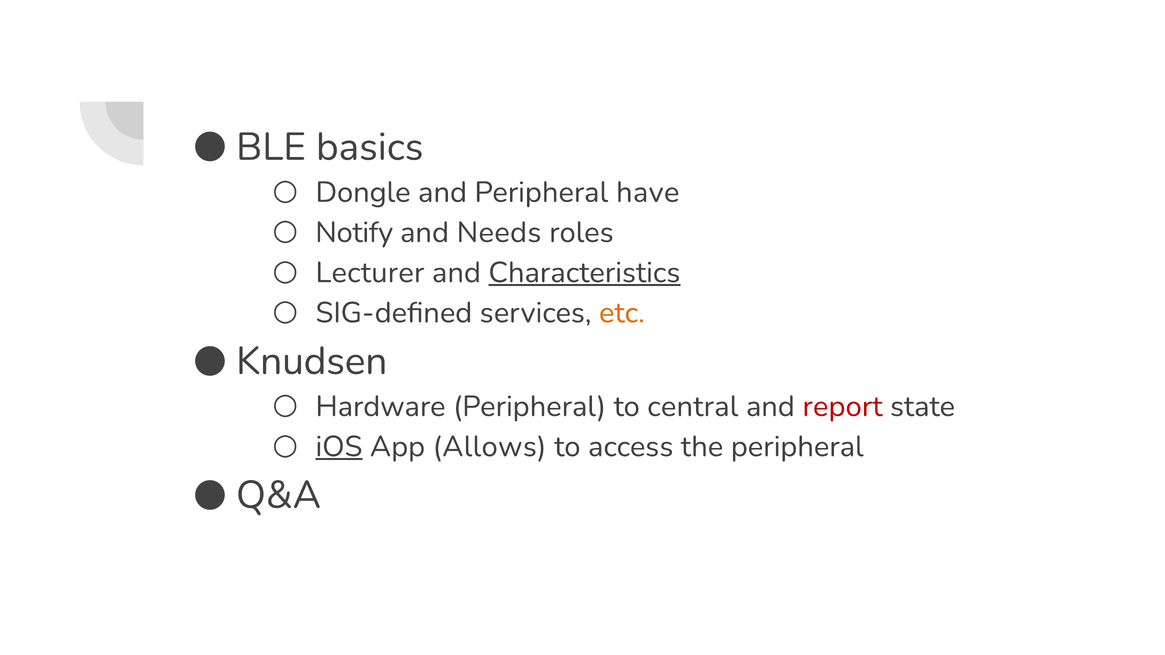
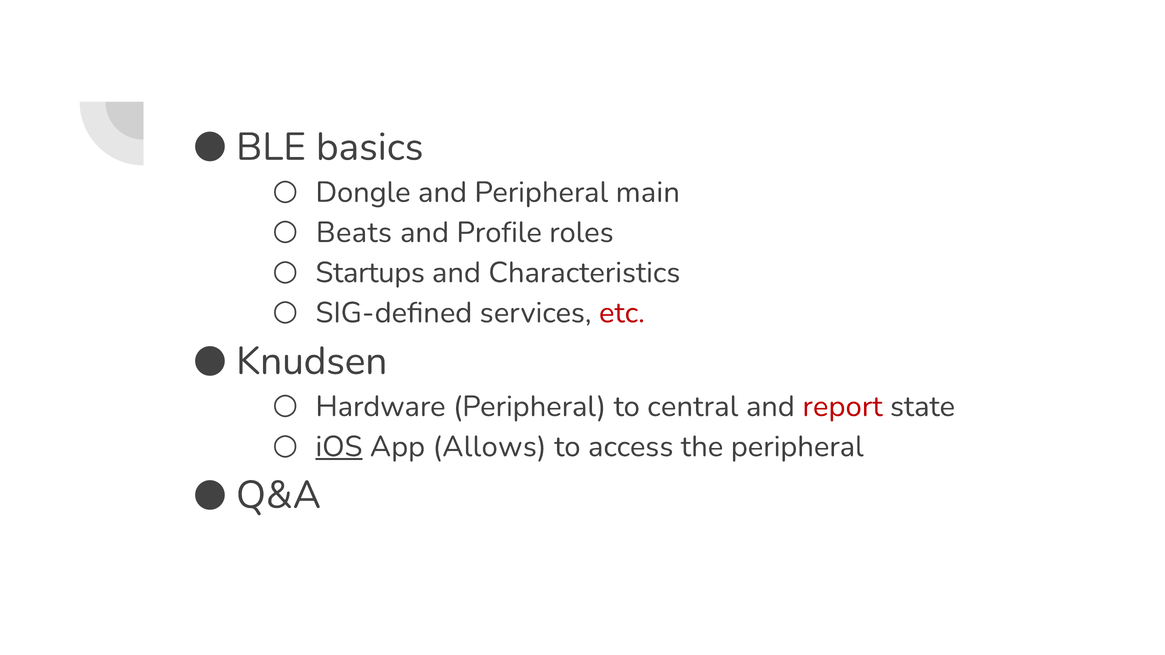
have: have -> main
Notify: Notify -> Beats
Needs: Needs -> Profile
Lecturer: Lecturer -> Startups
Characteristics underline: present -> none
etc colour: orange -> red
